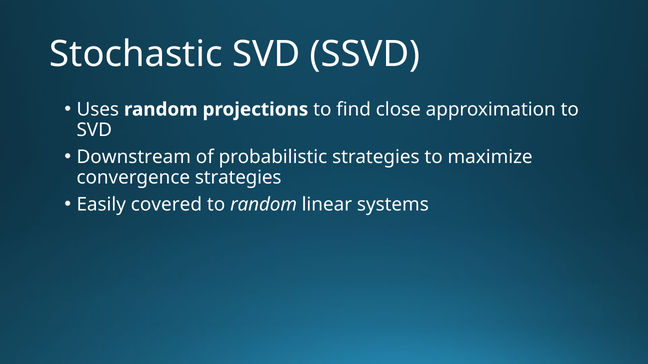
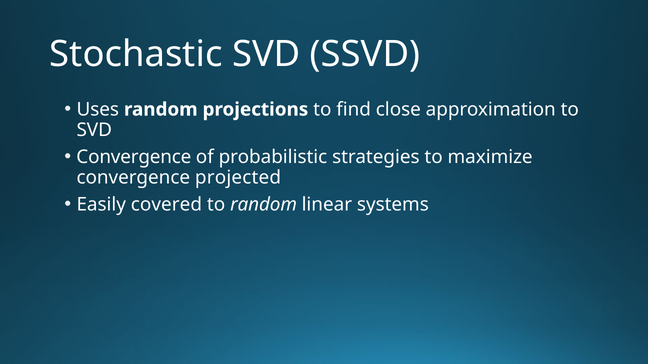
Downstream at (134, 157): Downstream -> Convergence
convergence strategies: strategies -> projected
